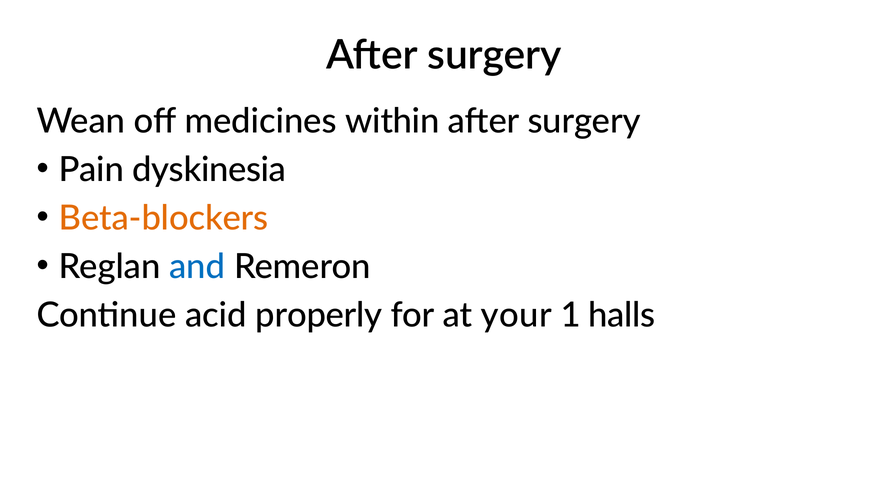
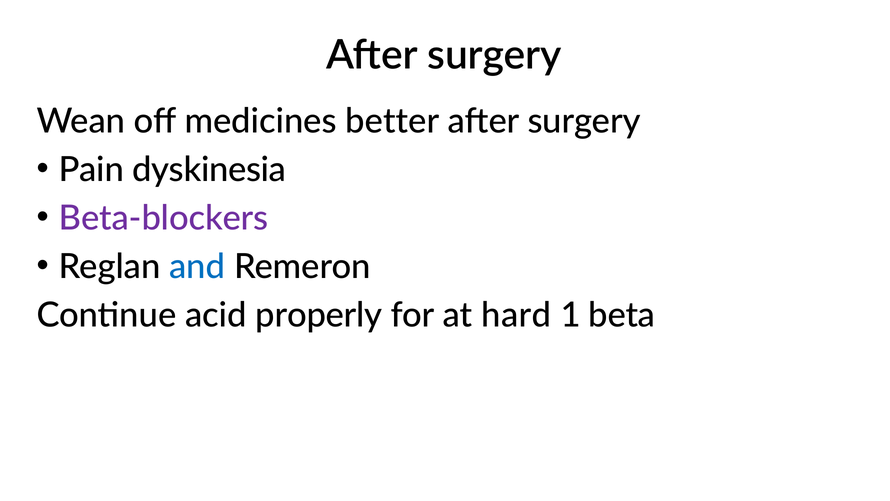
within: within -> better
Beta-blockers colour: orange -> purple
your: your -> hard
halls: halls -> beta
